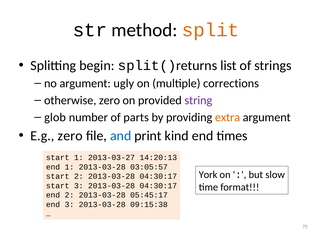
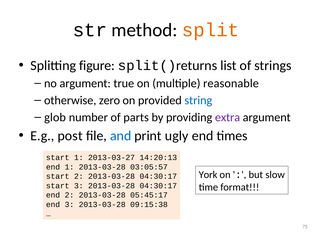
begin: begin -> figure
ugly: ugly -> true
corrections: corrections -> reasonable
string colour: purple -> blue
extra colour: orange -> purple
E.g zero: zero -> post
kind: kind -> ugly
